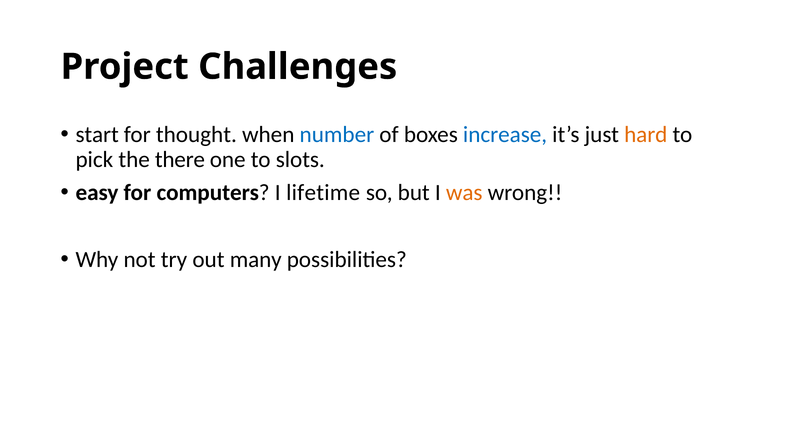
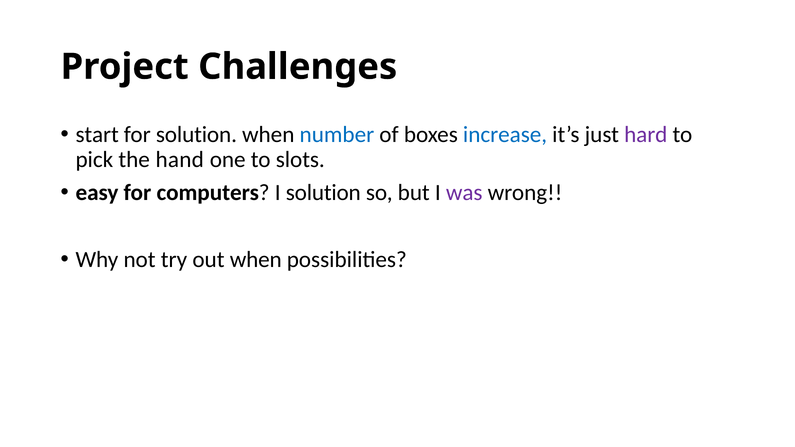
for thought: thought -> solution
hard colour: orange -> purple
there: there -> hand
I lifetime: lifetime -> solution
was colour: orange -> purple
out many: many -> when
